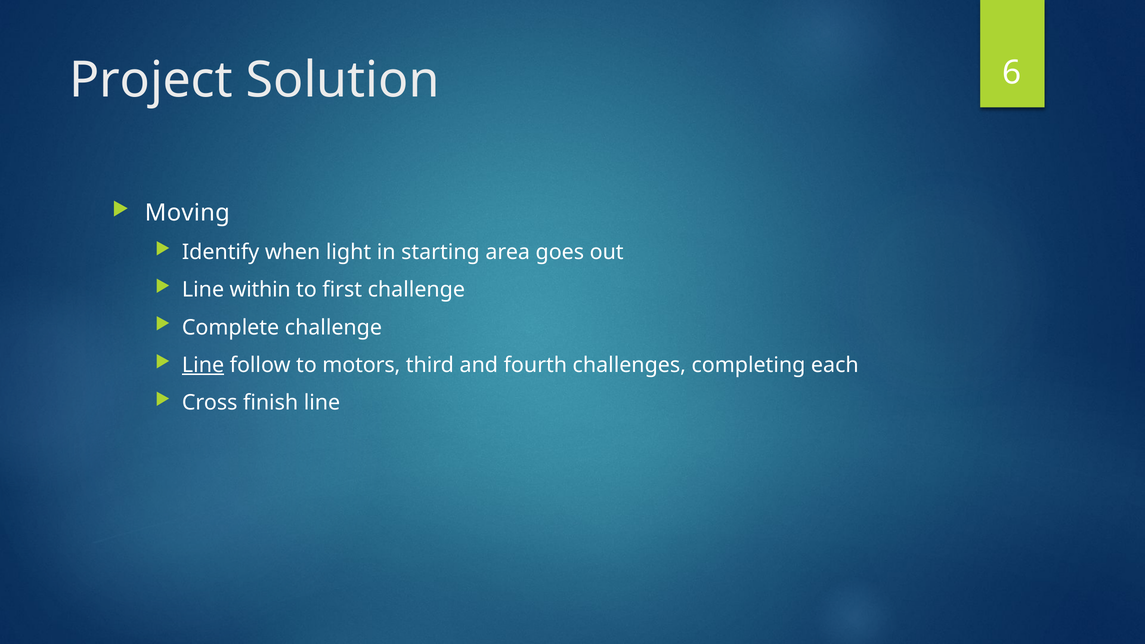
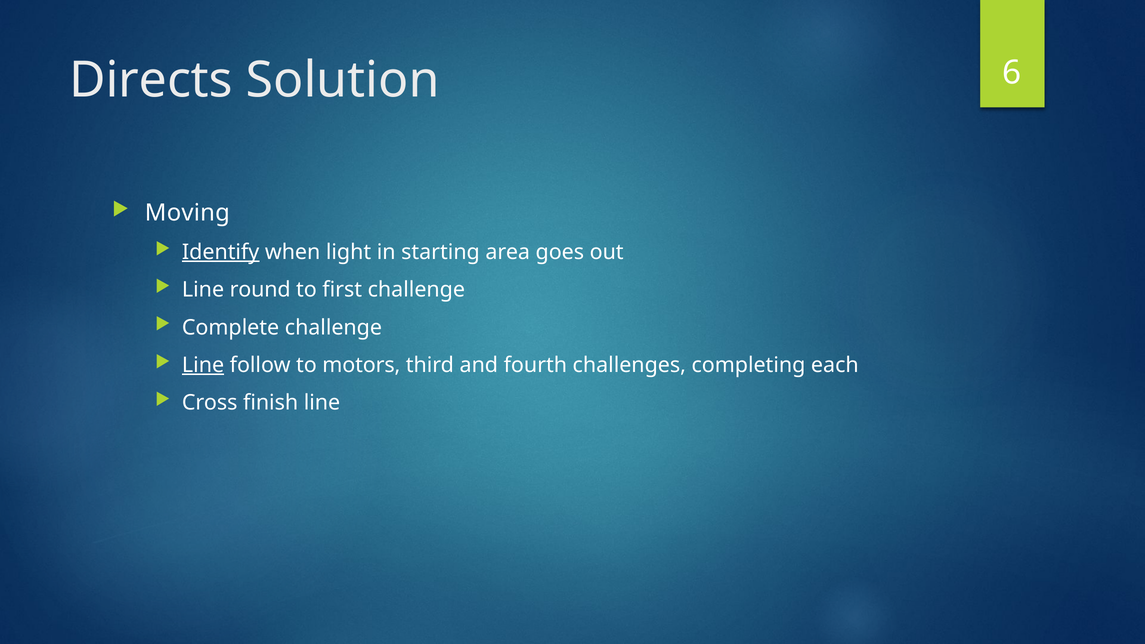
Project: Project -> Directs
Identify underline: none -> present
within: within -> round
